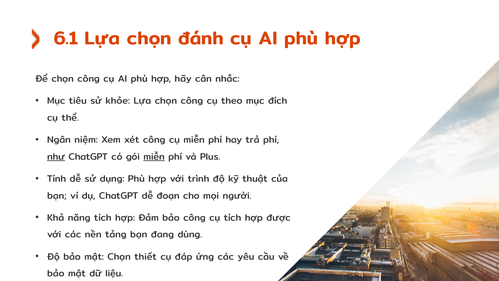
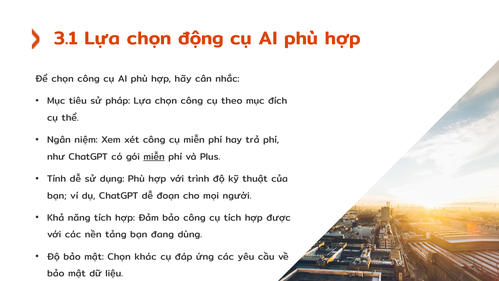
6.1: 6.1 -> 3.1
đánh: đánh -> động
khỏe: khỏe -> pháp
như underline: present -> none
thiết: thiết -> khác
